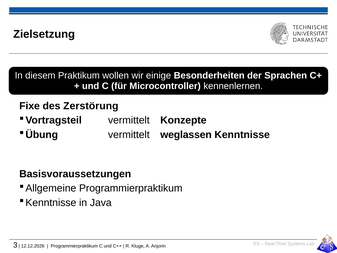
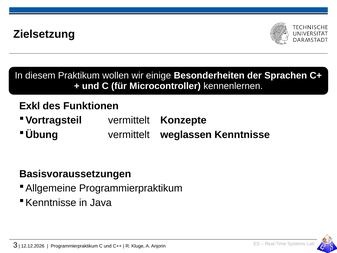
Fixe: Fixe -> Exkl
Zerstörung: Zerstörung -> Funktionen
